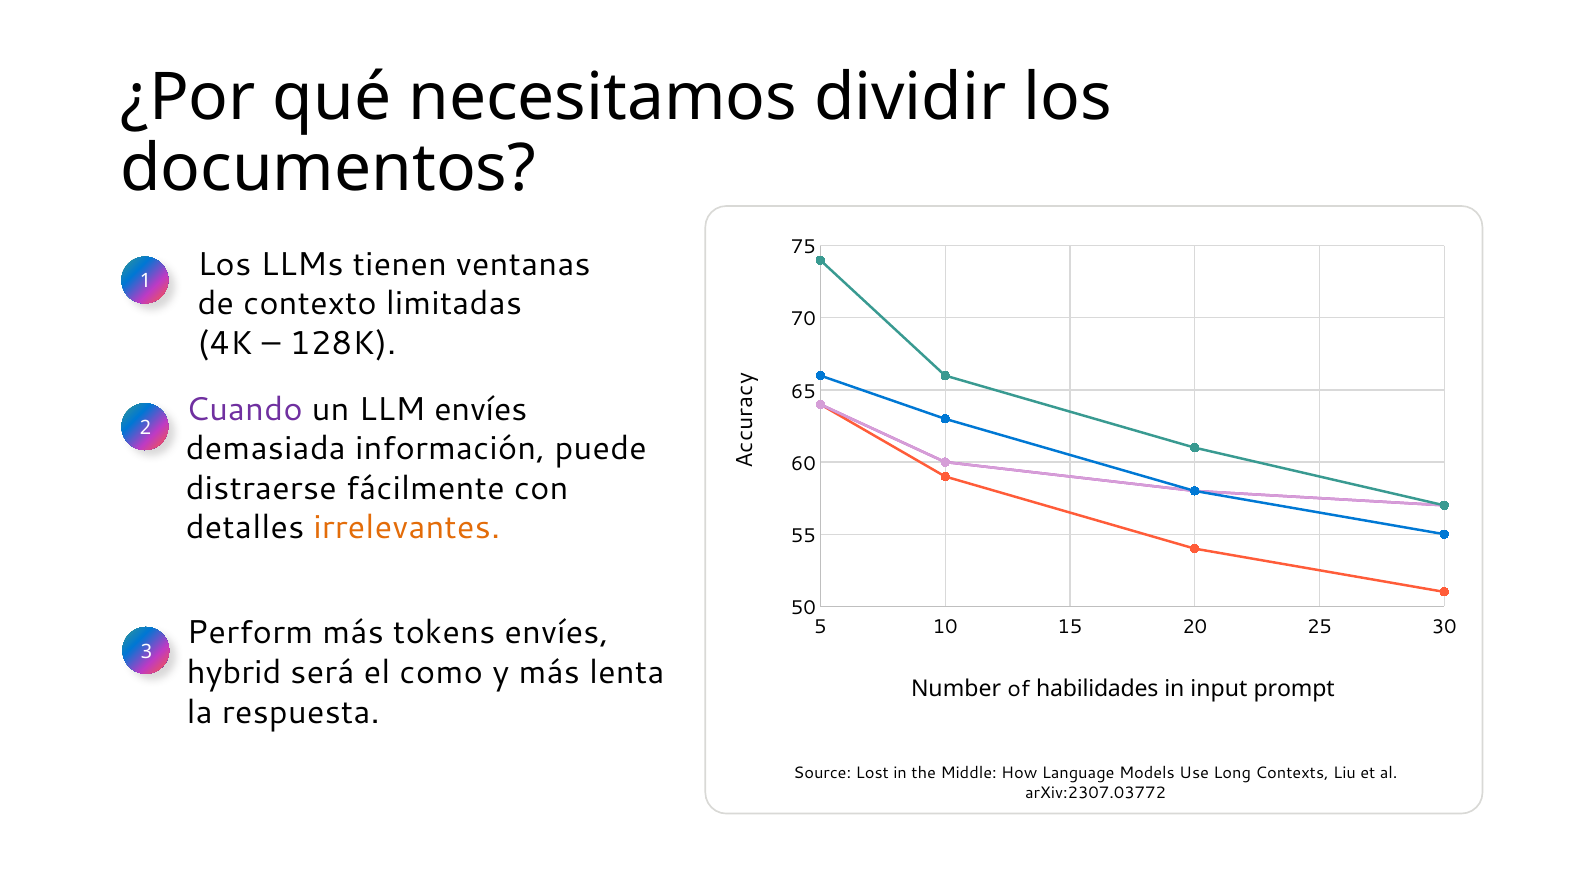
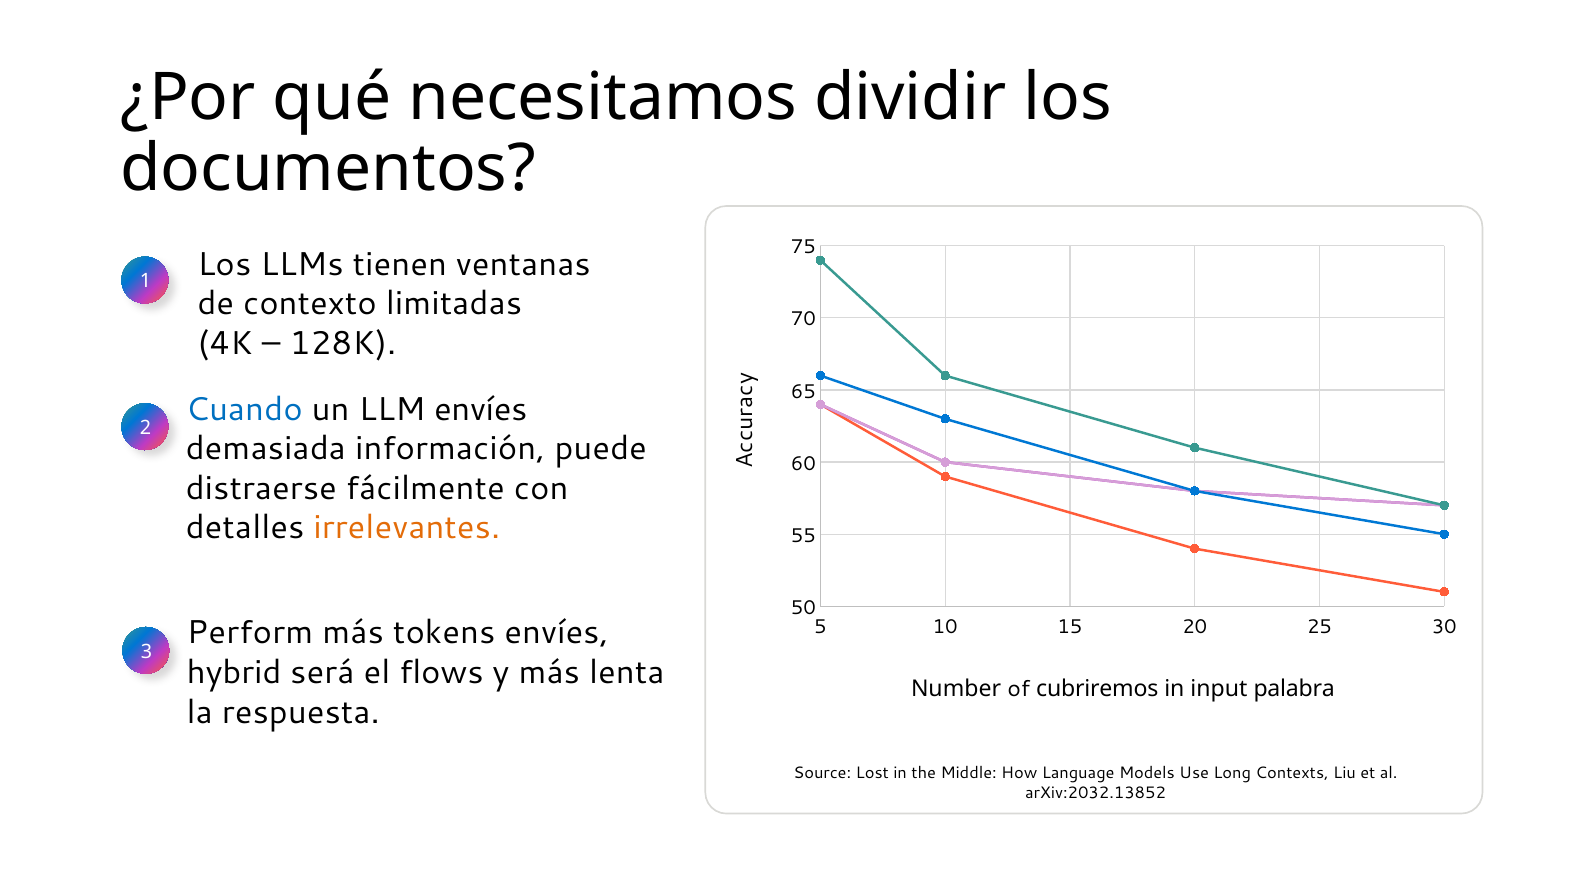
Cuando colour: purple -> blue
como: como -> flows
habilidades: habilidades -> cubriremos
prompt: prompt -> palabra
arXiv:2307.03772: arXiv:2307.03772 -> arXiv:2032.13852
